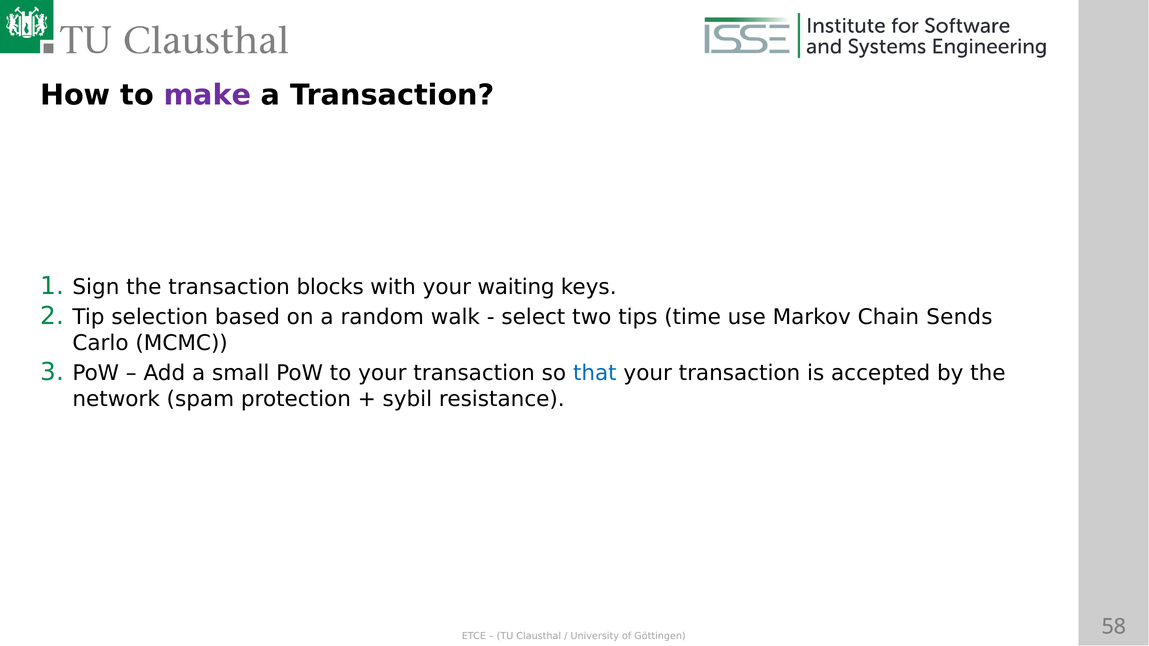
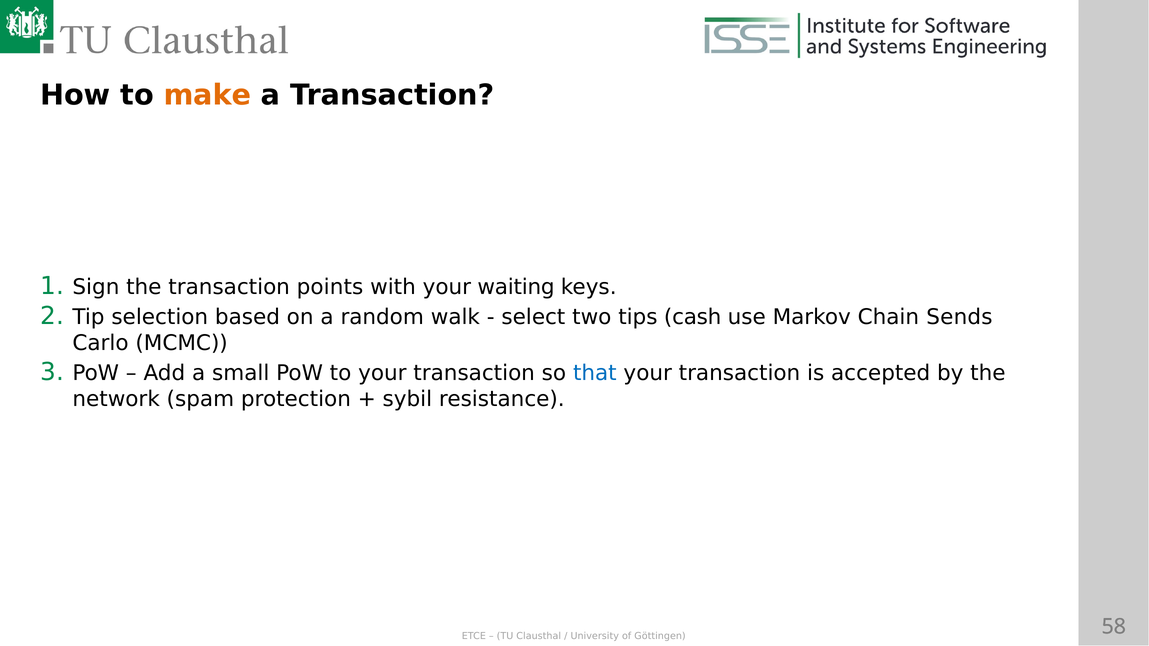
make colour: purple -> orange
blocks: blocks -> points
time: time -> cash
